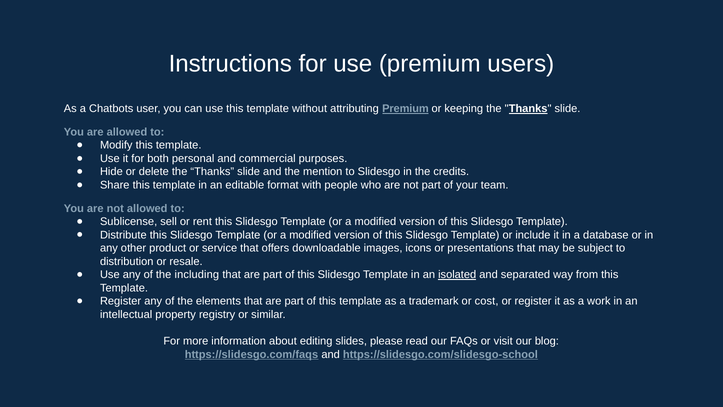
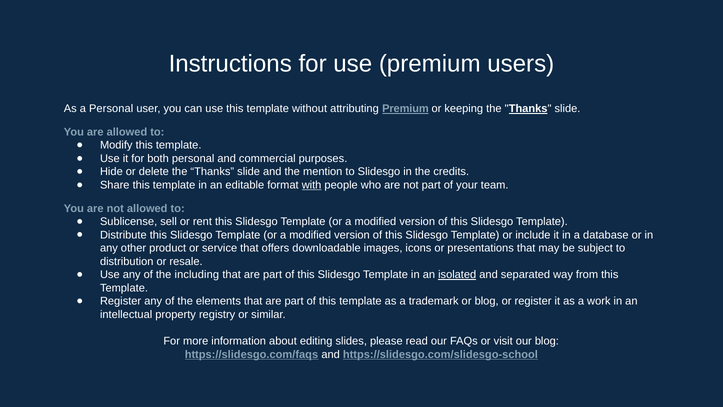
a Chatbots: Chatbots -> Personal
with underline: none -> present
or cost: cost -> blog
